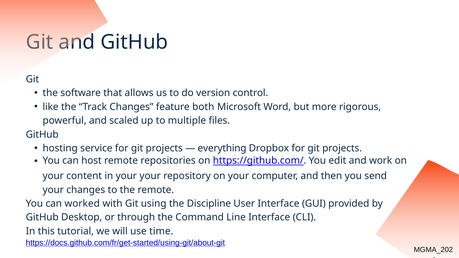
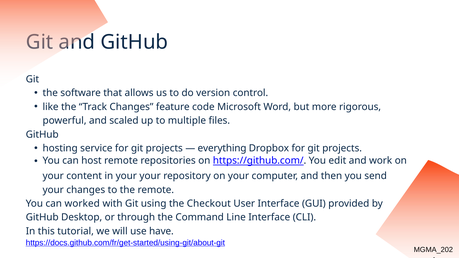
both: both -> code
Discipline: Discipline -> Checkout
time: time -> have
